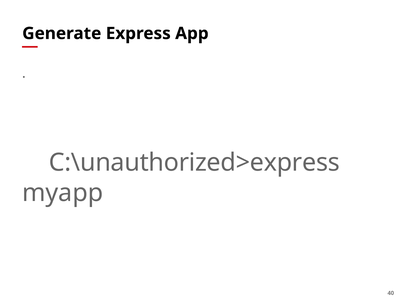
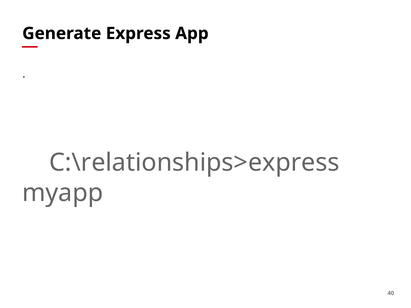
C:\unauthorized>express: C:\unauthorized>express -> C:\relationships>express
